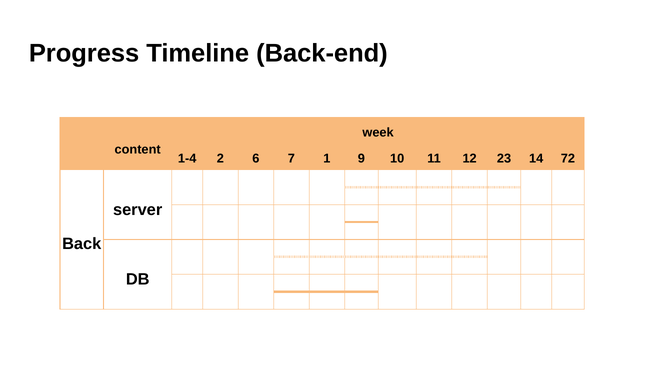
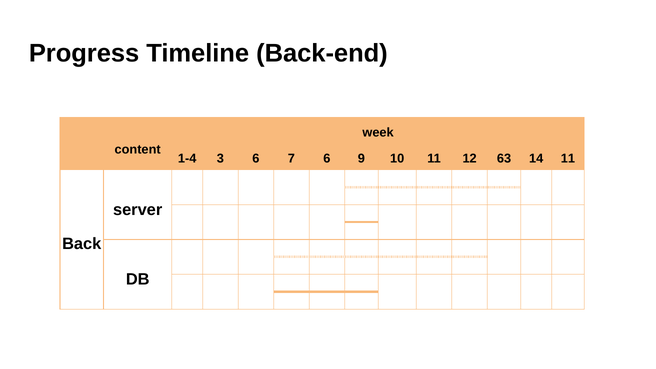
2: 2 -> 3
7 1: 1 -> 6
23: 23 -> 63
14 72: 72 -> 11
